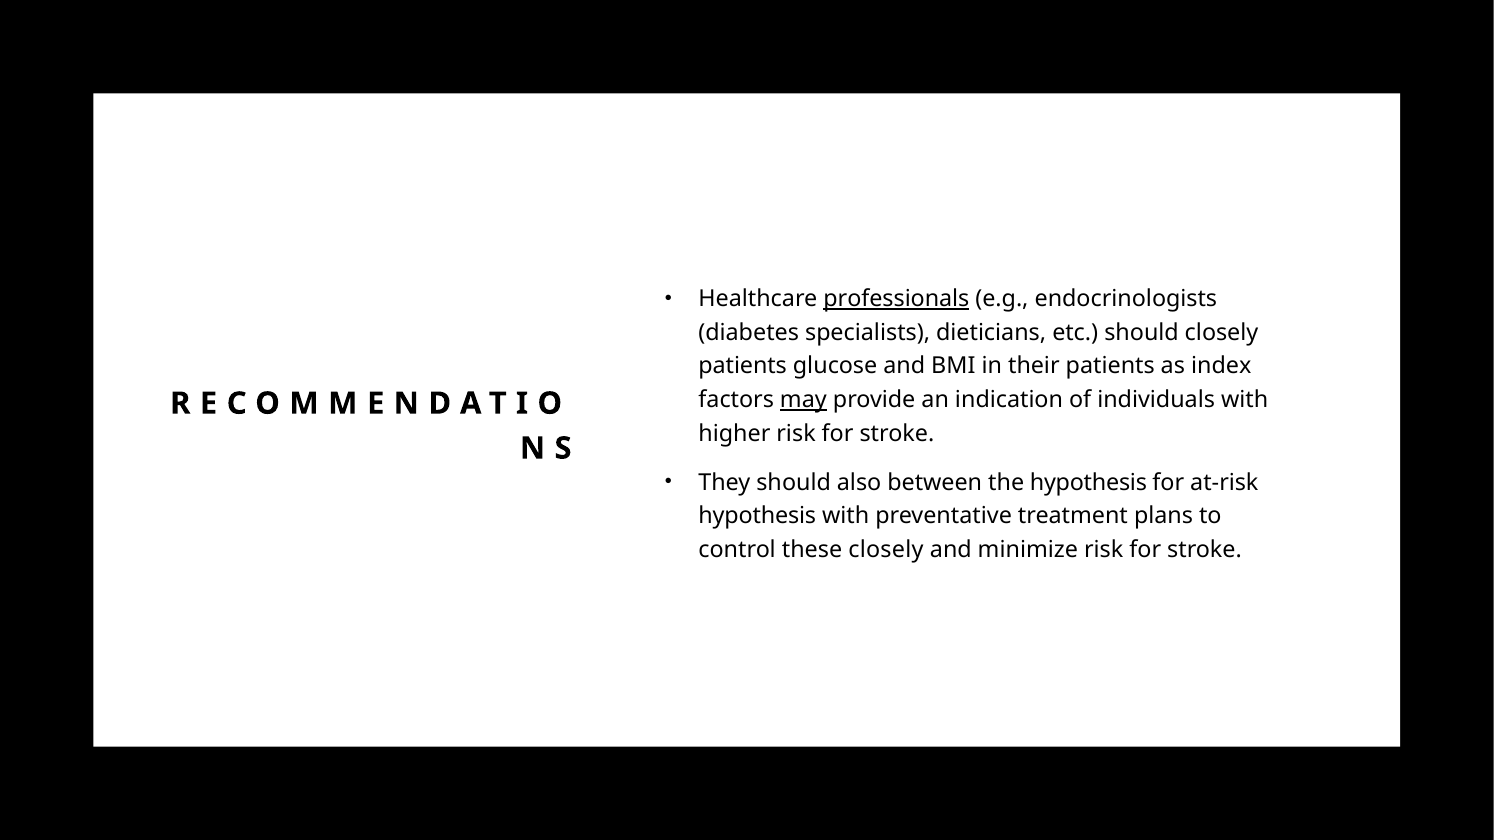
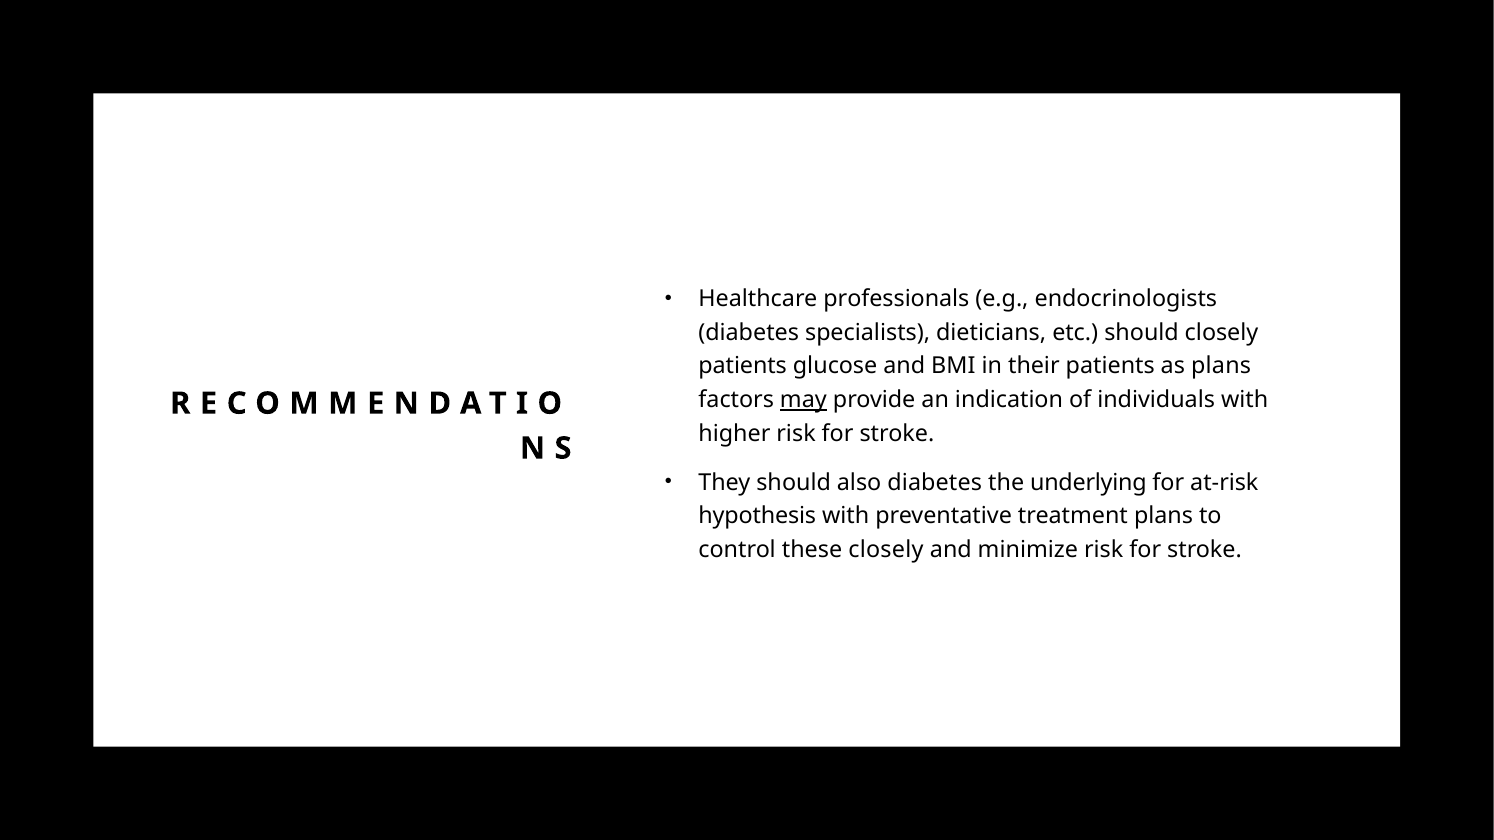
professionals underline: present -> none
as index: index -> plans
also between: between -> diabetes
the hypothesis: hypothesis -> underlying
